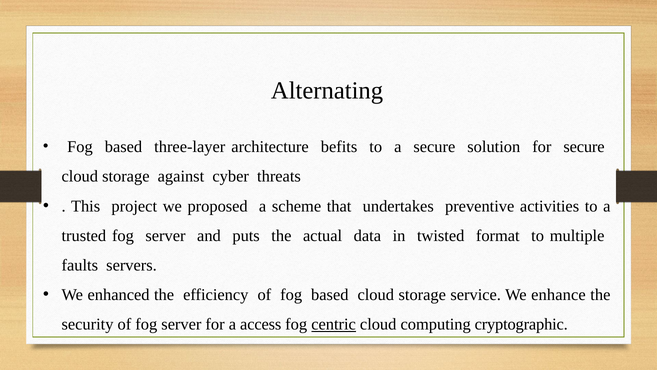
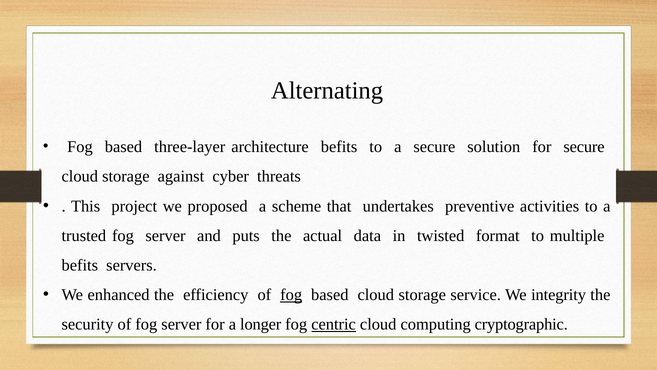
faults at (80, 265): faults -> befits
fog at (291, 295) underline: none -> present
enhance: enhance -> integrity
access: access -> longer
